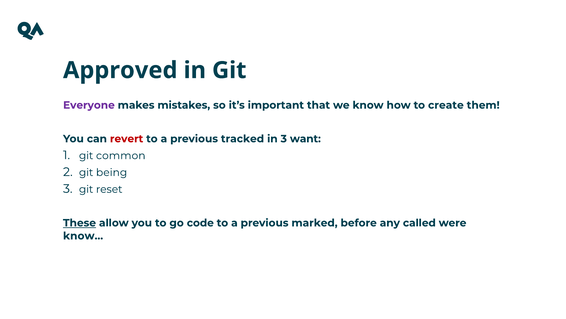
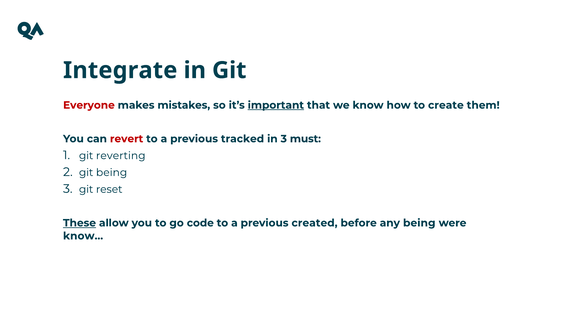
Approved: Approved -> Integrate
Everyone colour: purple -> red
important underline: none -> present
want: want -> must
common: common -> reverting
marked: marked -> created
any called: called -> being
